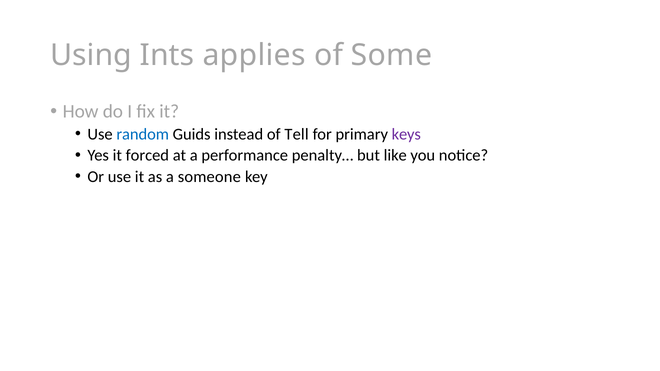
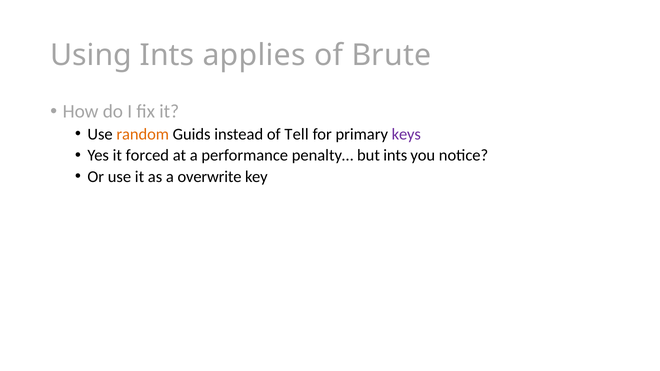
Some: Some -> Brute
random colour: blue -> orange
but like: like -> ints
someone: someone -> overwrite
